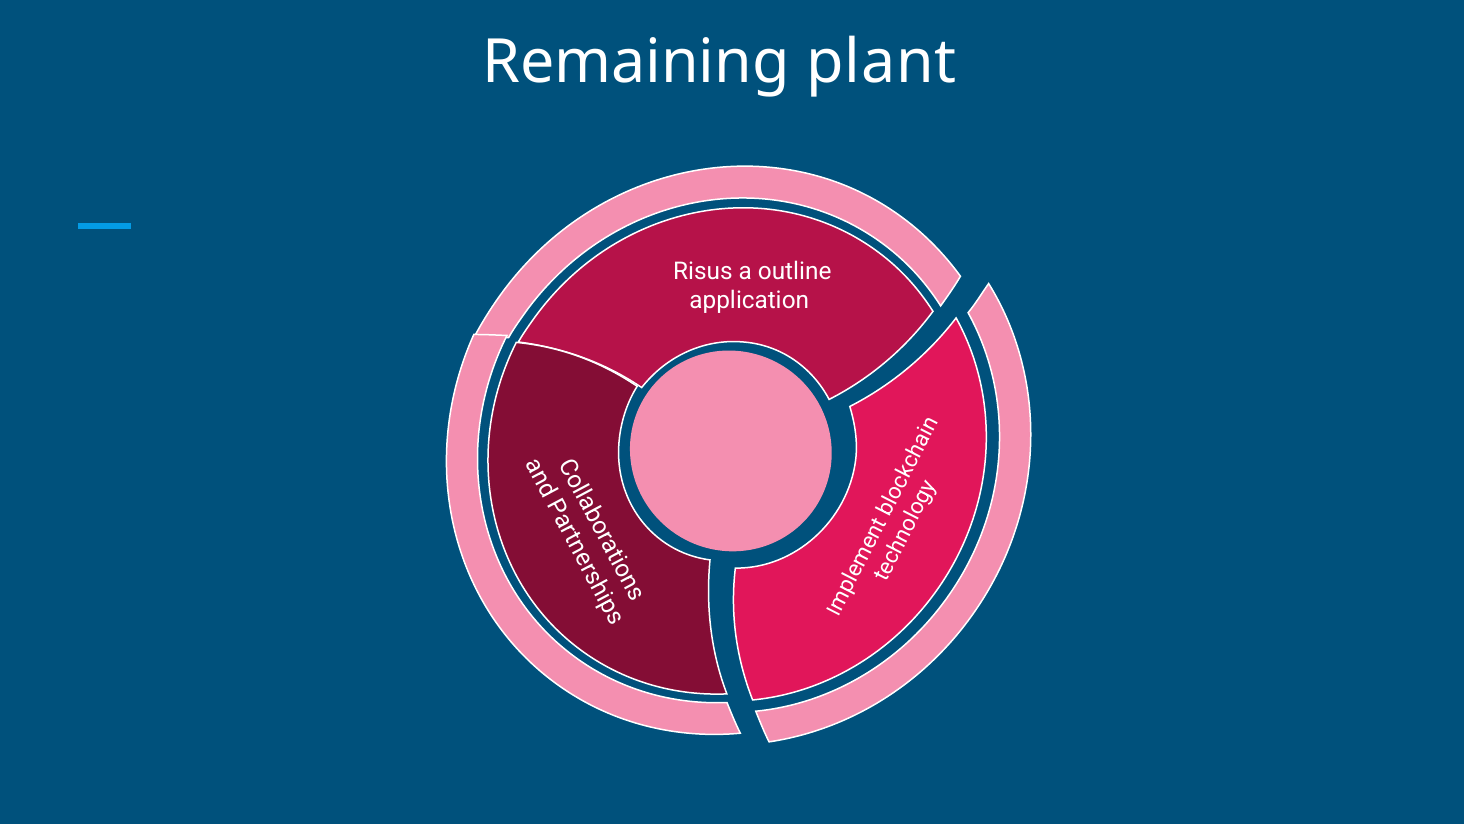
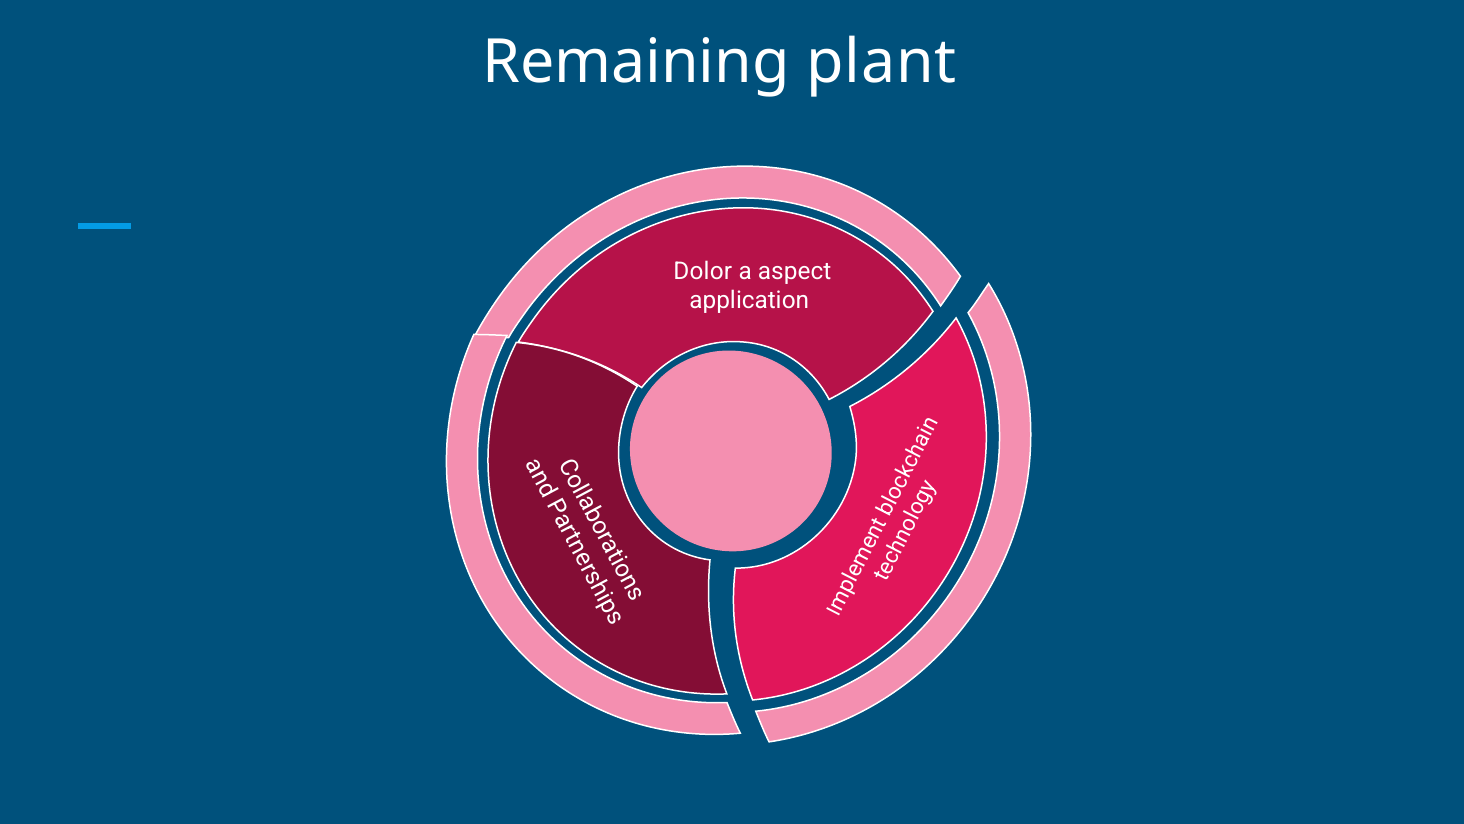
Risus: Risus -> Dolor
outline: outline -> aspect
